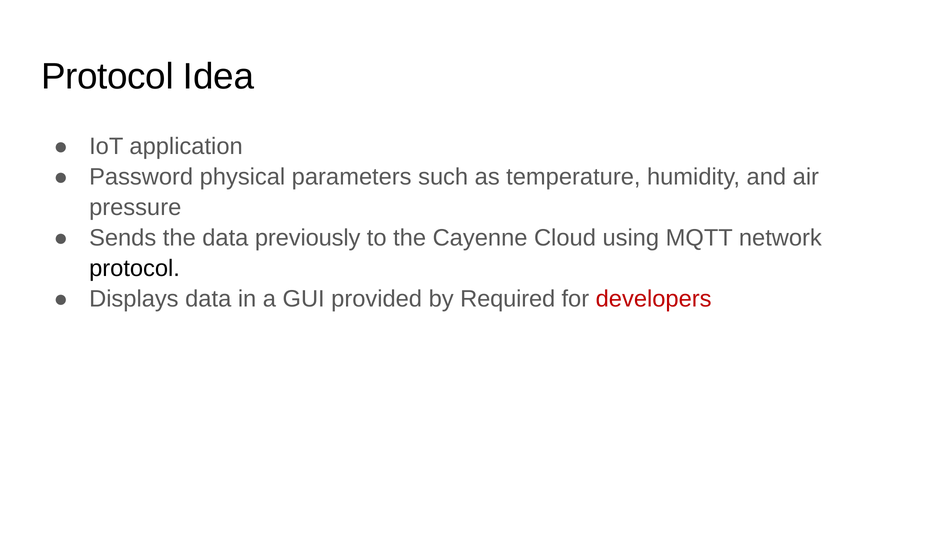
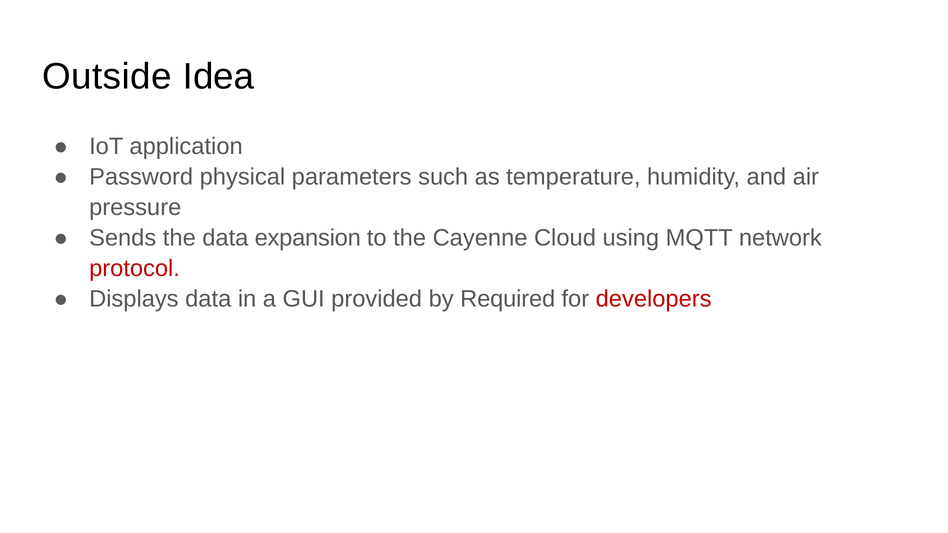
Protocol at (107, 77): Protocol -> Outside
previously: previously -> expansion
protocol at (135, 269) colour: black -> red
